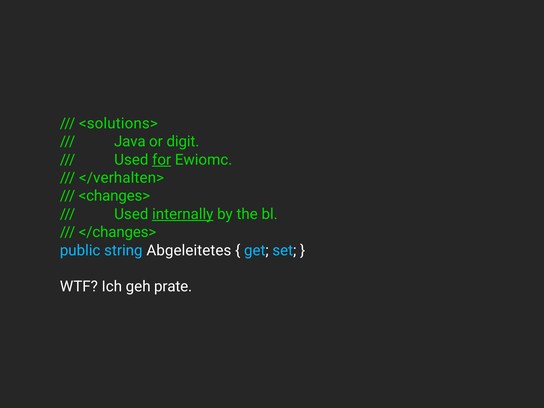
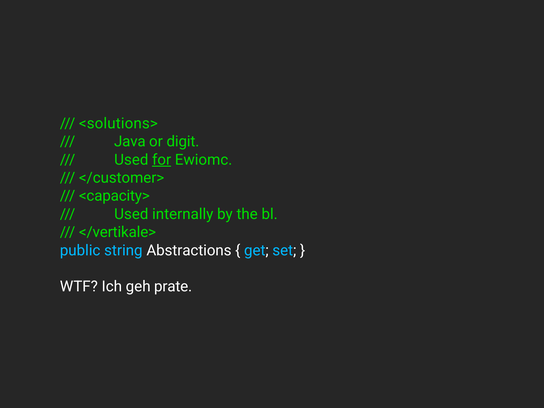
</verhalten>: </verhalten> -> </customer>
<changes>: <changes> -> <capacity>
internally underline: present -> none
</changes>: </changes> -> </vertikale>
Abgeleitetes: Abgeleitetes -> Abstractions
